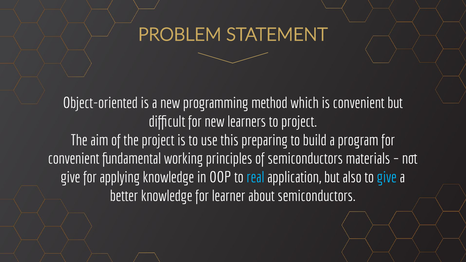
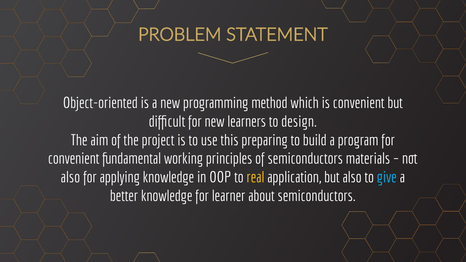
to project: project -> design
give at (70, 178): give -> also
real colour: light blue -> yellow
